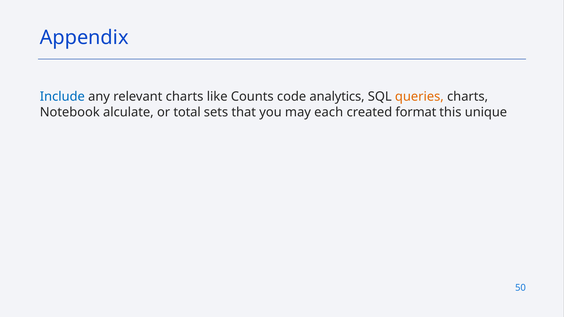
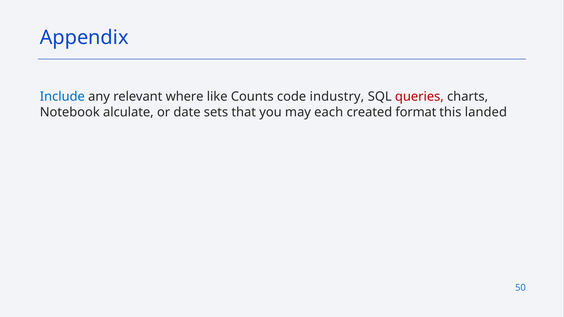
relevant charts: charts -> where
analytics: analytics -> industry
queries colour: orange -> red
total: total -> date
unique: unique -> landed
